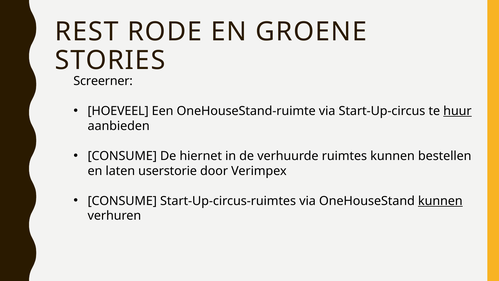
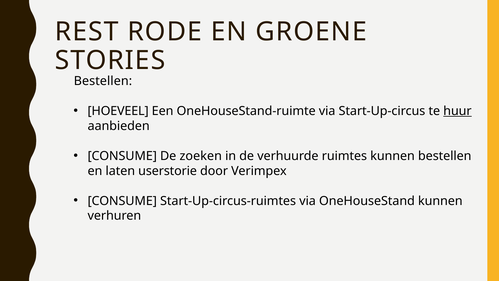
Screerner at (103, 81): Screerner -> Bestellen
hiernet: hiernet -> zoeken
kunnen at (440, 201) underline: present -> none
